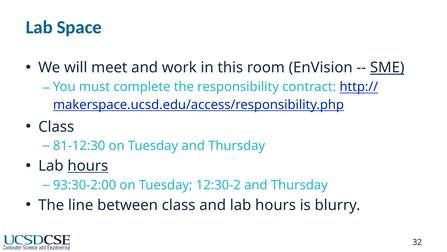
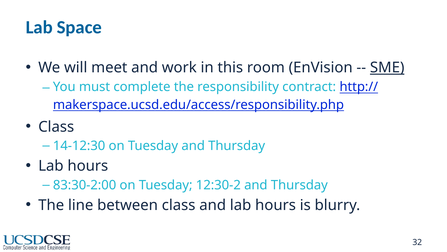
81-12:30: 81-12:30 -> 14-12:30
hours at (88, 166) underline: present -> none
93:30-2:00: 93:30-2:00 -> 83:30-2:00
